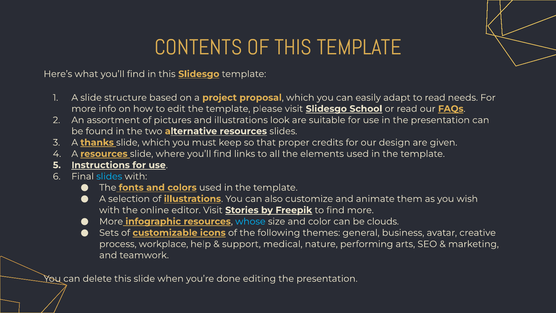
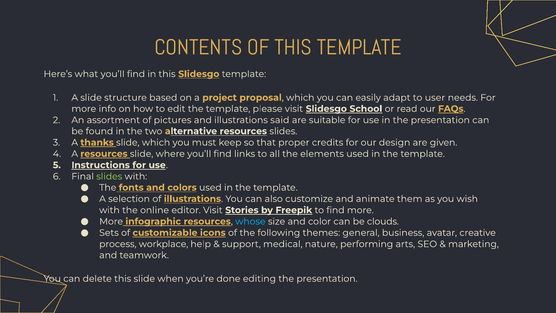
to read: read -> user
look: look -> said
slides at (109, 176) colour: light blue -> light green
